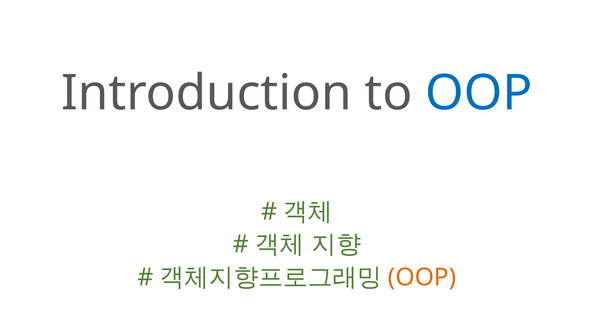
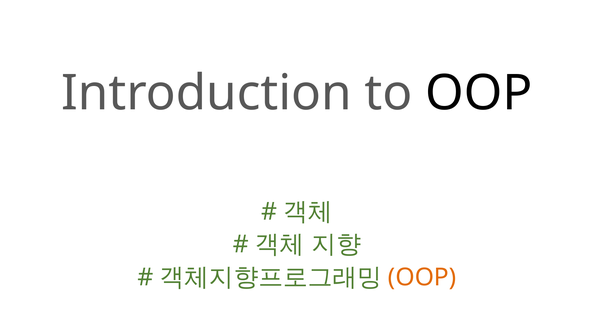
OOP at (479, 93) colour: blue -> black
